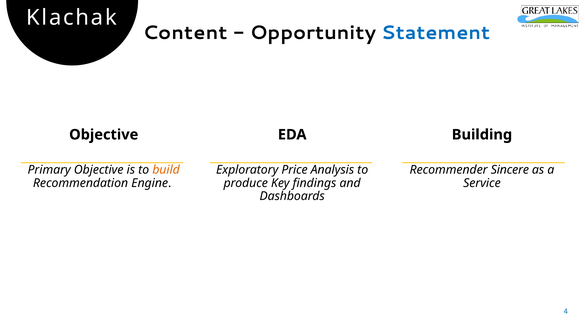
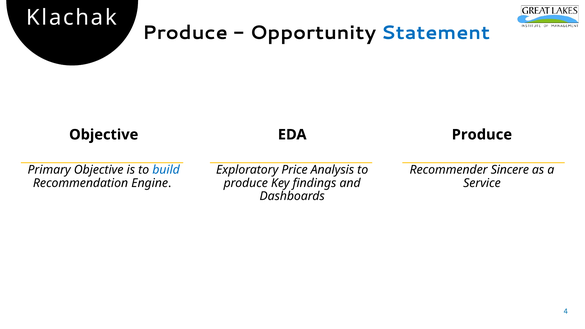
Content at (185, 33): Content -> Produce
Building at (482, 135): Building -> Produce
build colour: orange -> blue
